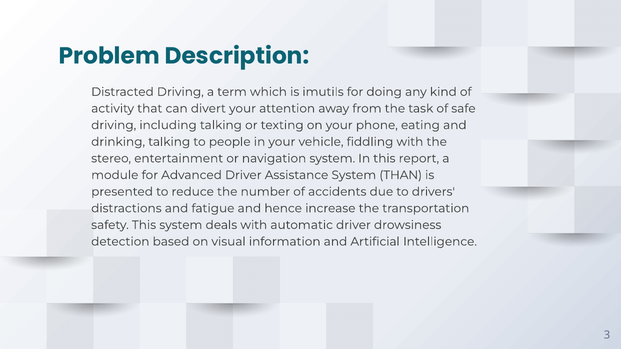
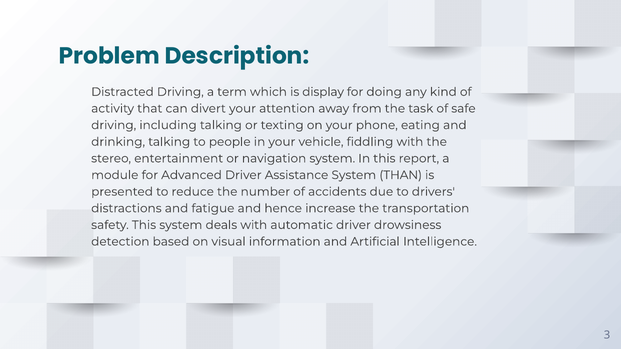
imutils: imutils -> display
